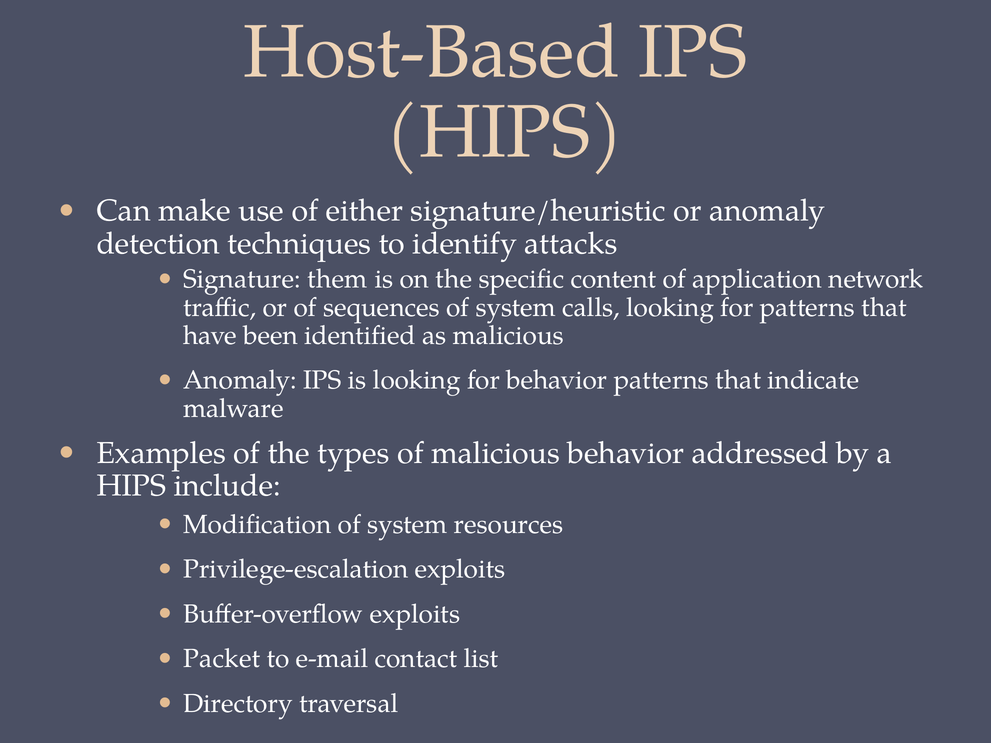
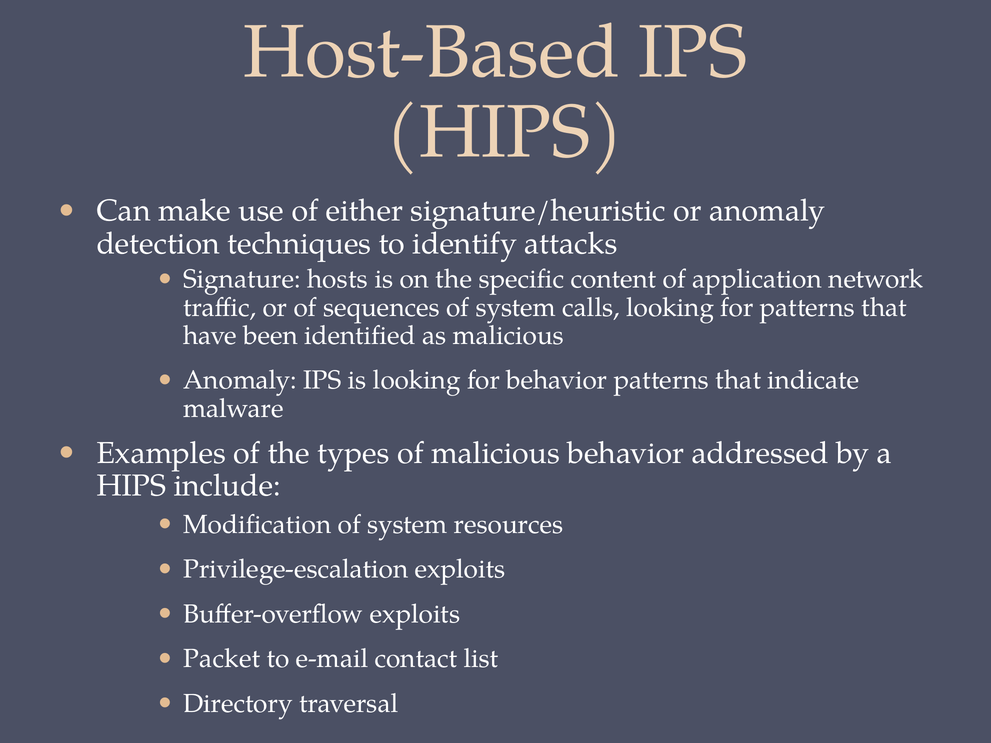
them: them -> hosts
